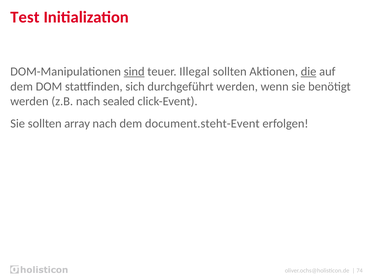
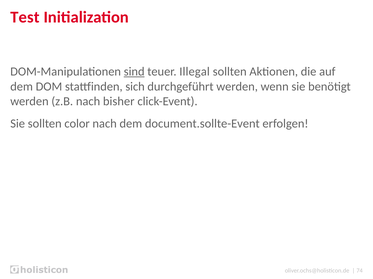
die underline: present -> none
sealed: sealed -> bisher
array: array -> color
document.steht-Event: document.steht-Event -> document.sollte-Event
